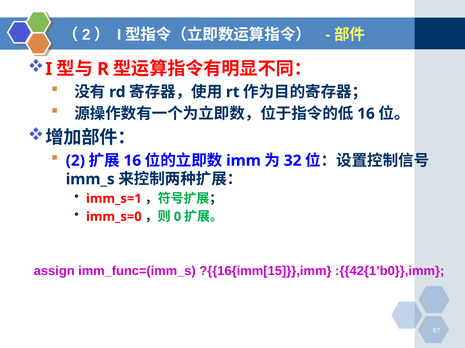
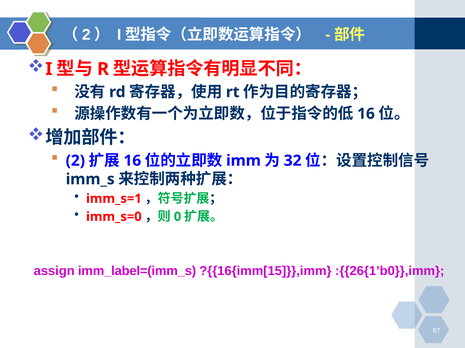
imm_func=(imm_s: imm_func=(imm_s -> imm_label=(imm_s
:{{42{1’b0}},imm: :{{42{1’b0}},imm -> :{{26{1’b0}},imm
